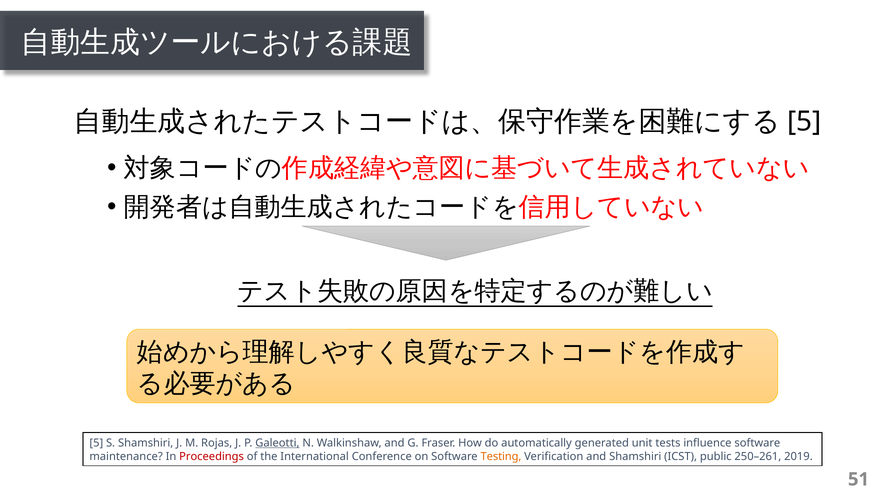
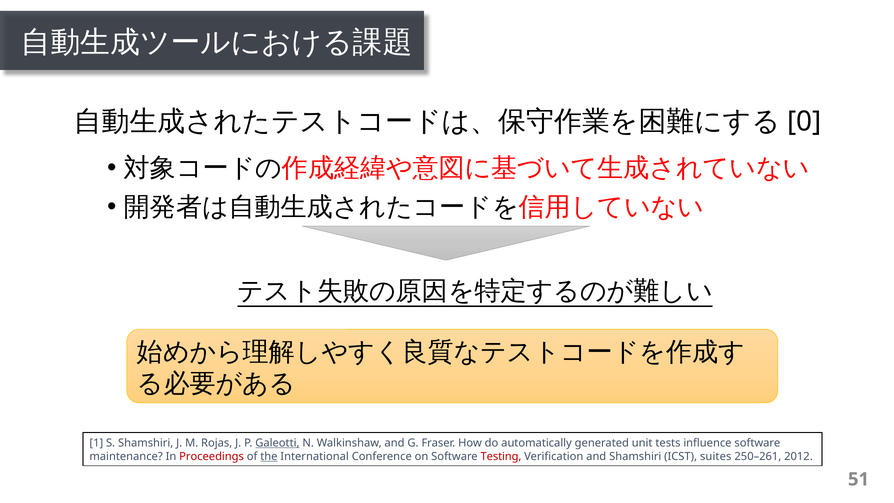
5 at (804, 122): 5 -> 0
5 at (96, 443): 5 -> 1
the underline: none -> present
Testing colour: orange -> red
public: public -> suites
2019: 2019 -> 2012
